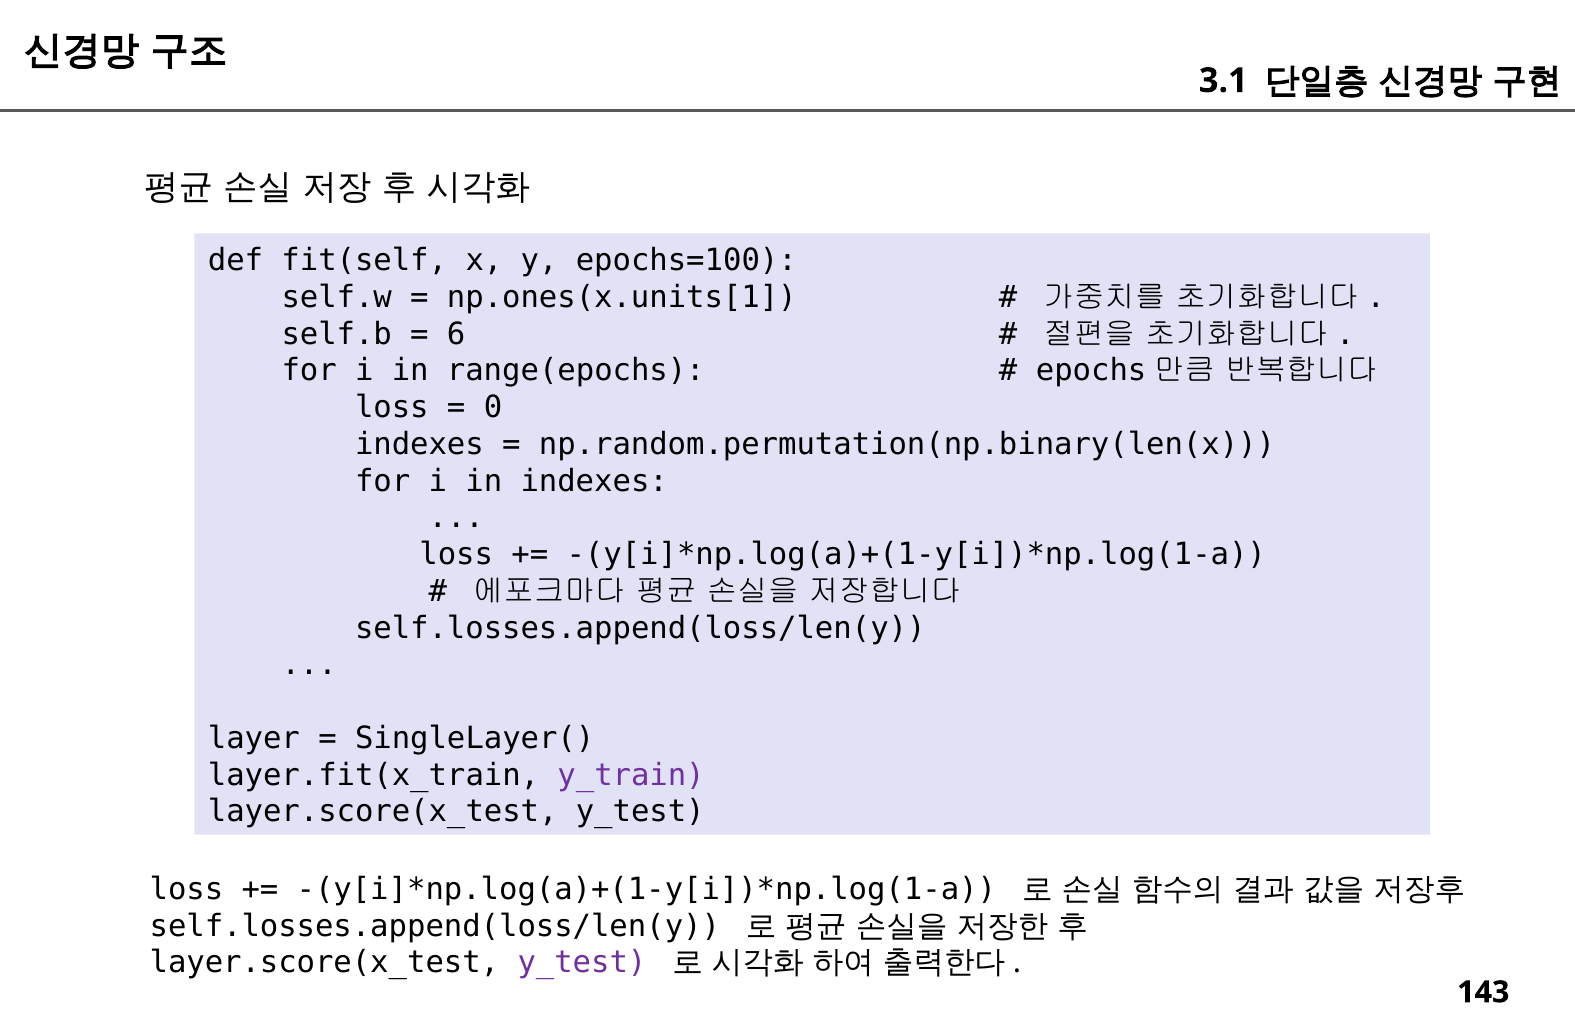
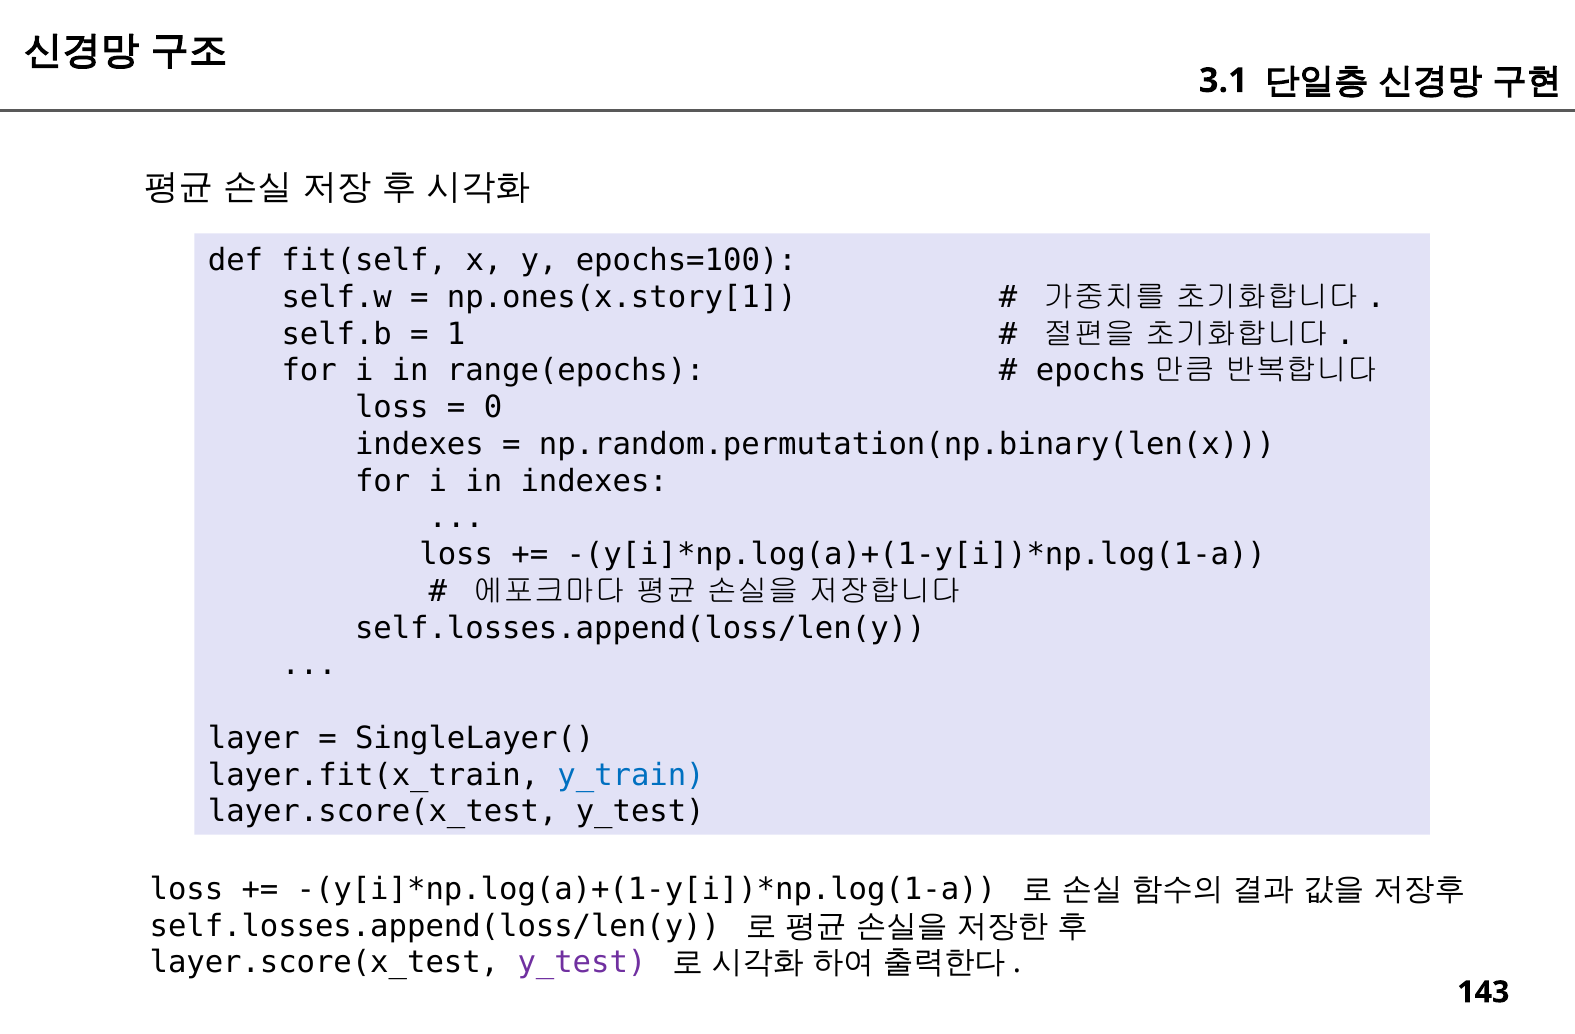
np.ones(x.units[1: np.ones(x.units[1 -> np.ones(x.story[1
6: 6 -> 1
y_train colour: purple -> blue
